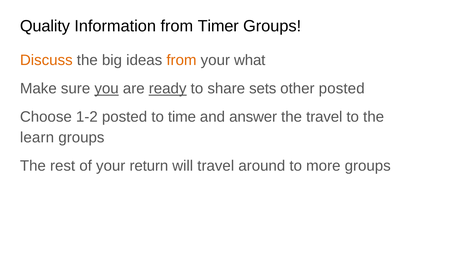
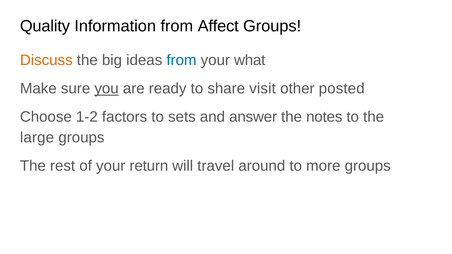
Timer: Timer -> Affect
from at (181, 60) colour: orange -> blue
ready underline: present -> none
sets: sets -> visit
1-2 posted: posted -> factors
time: time -> sets
the travel: travel -> notes
learn: learn -> large
